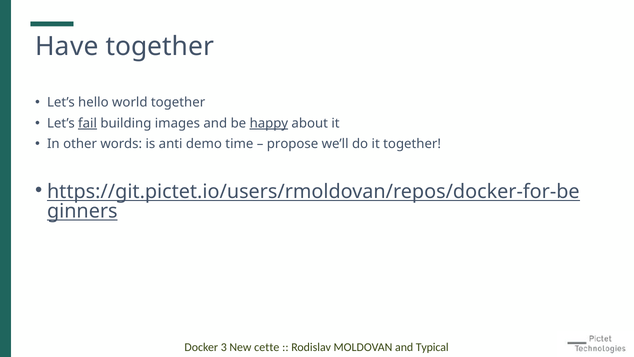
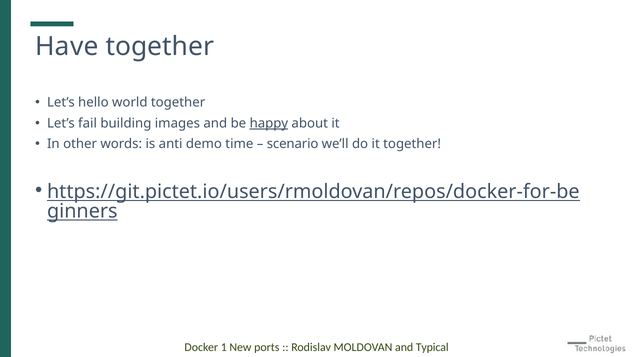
fail underline: present -> none
propose: propose -> scenario
3: 3 -> 1
cette: cette -> ports
